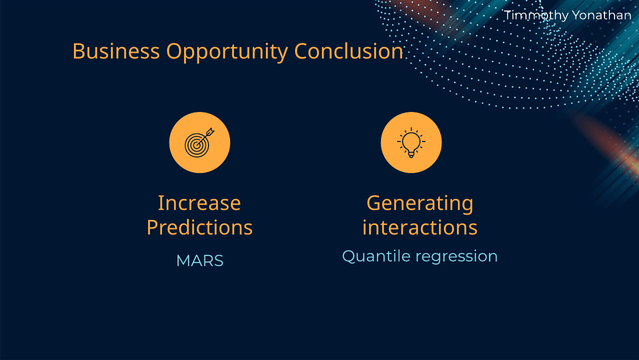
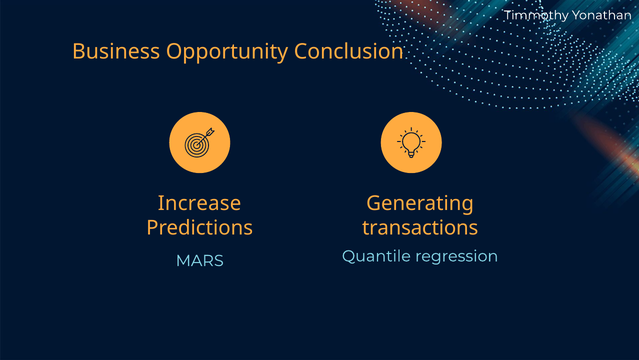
interactions: interactions -> transactions
